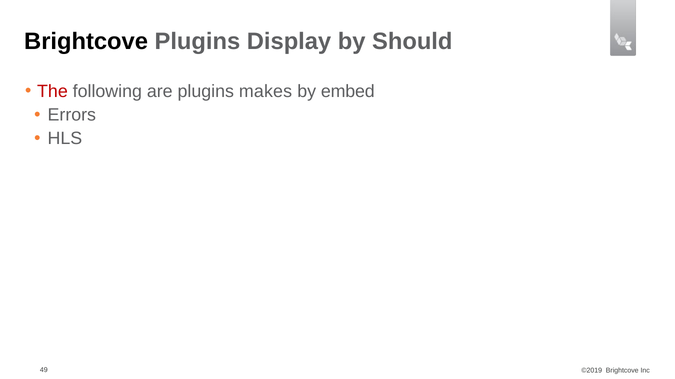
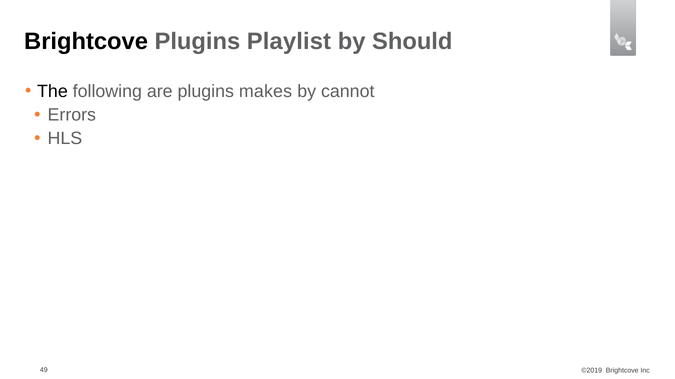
Display: Display -> Playlist
The colour: red -> black
embed: embed -> cannot
